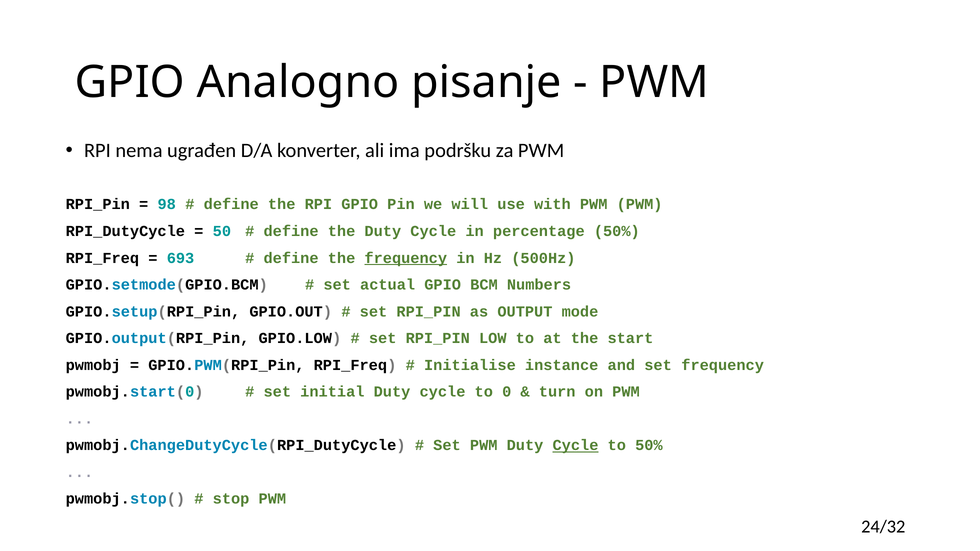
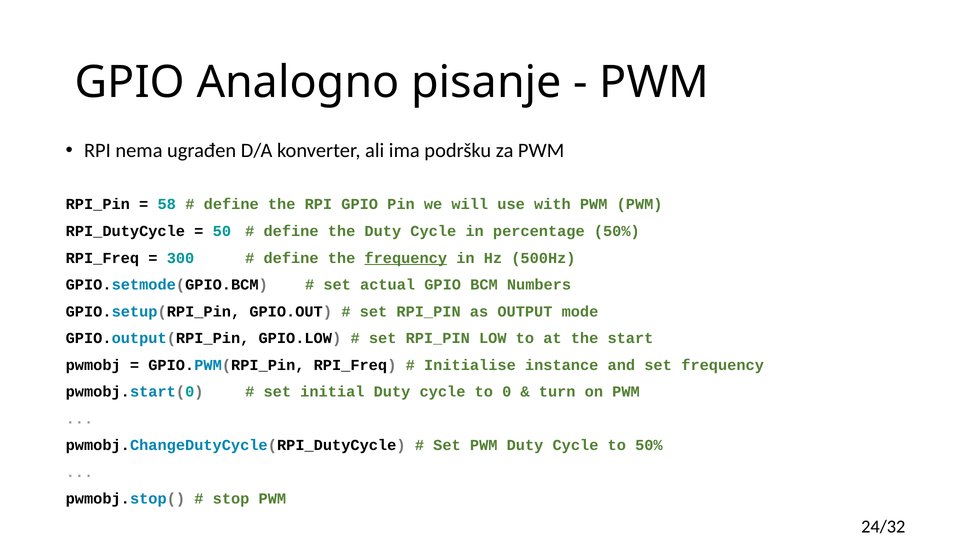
98: 98 -> 58
693: 693 -> 300
Cycle at (576, 445) underline: present -> none
